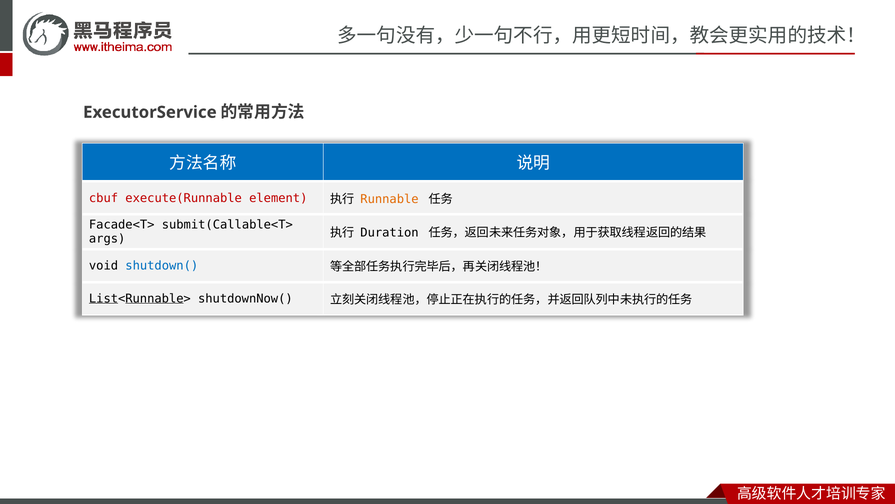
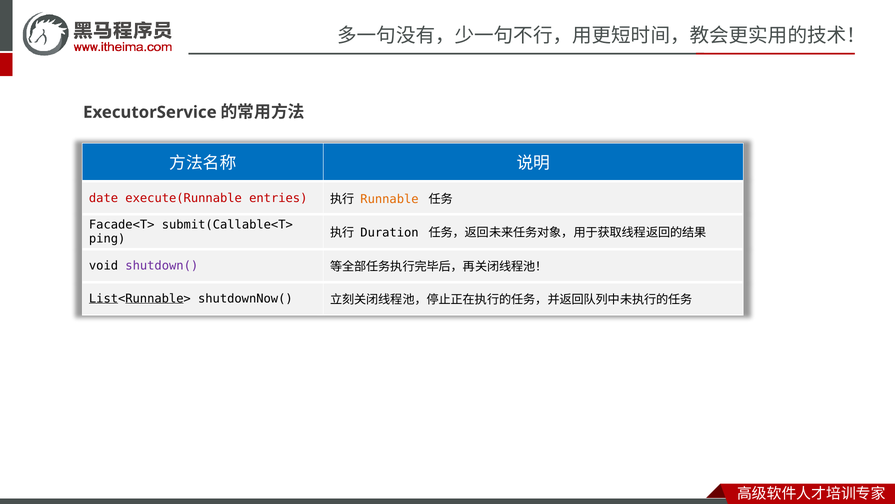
cbuf: cbuf -> date
element: element -> entries
args: args -> ping
shutdown( colour: blue -> purple
